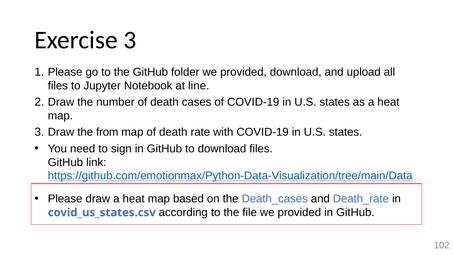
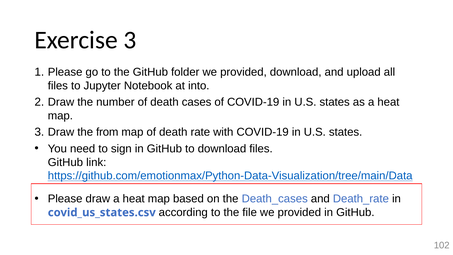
line: line -> into
